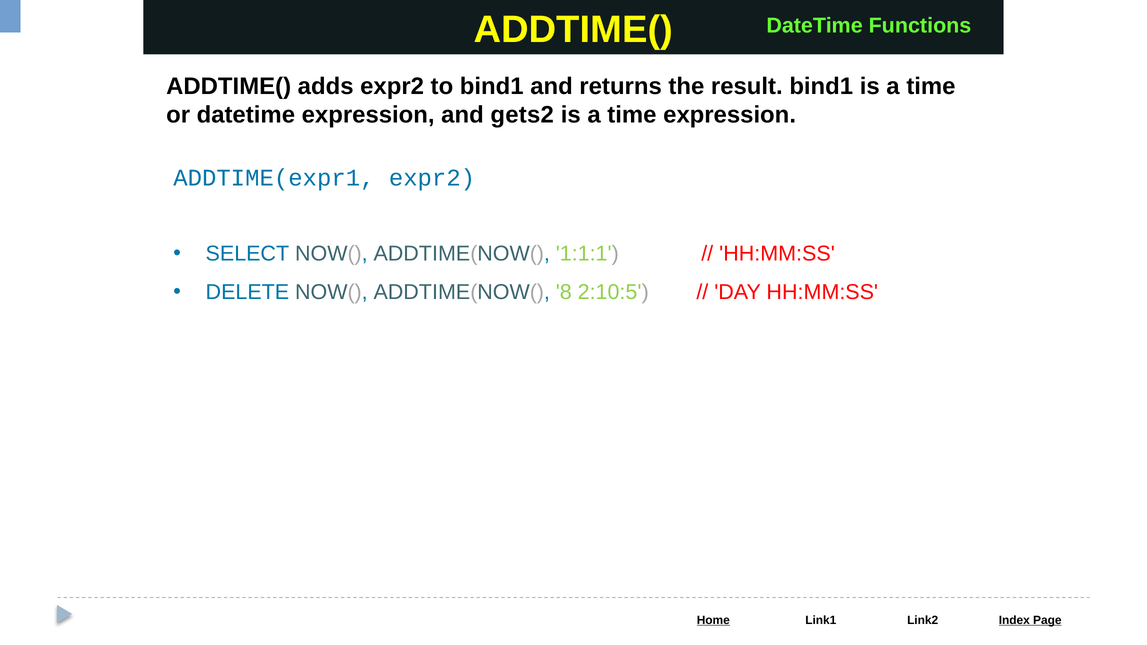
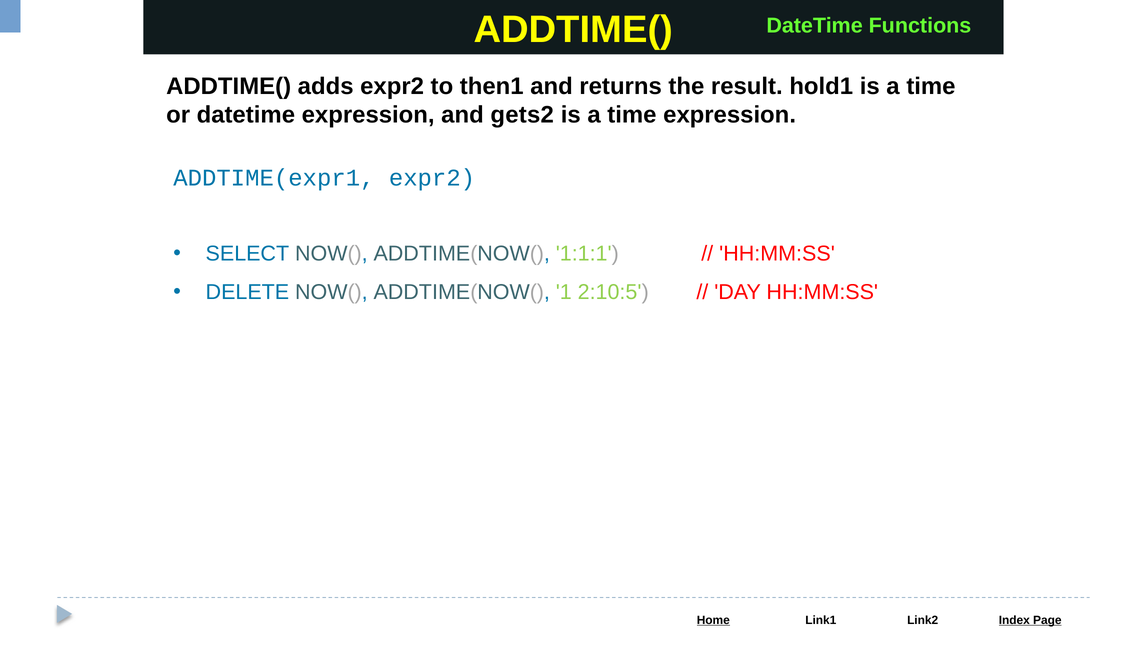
to bind1: bind1 -> then1
result bind1: bind1 -> hold1
8: 8 -> 1
